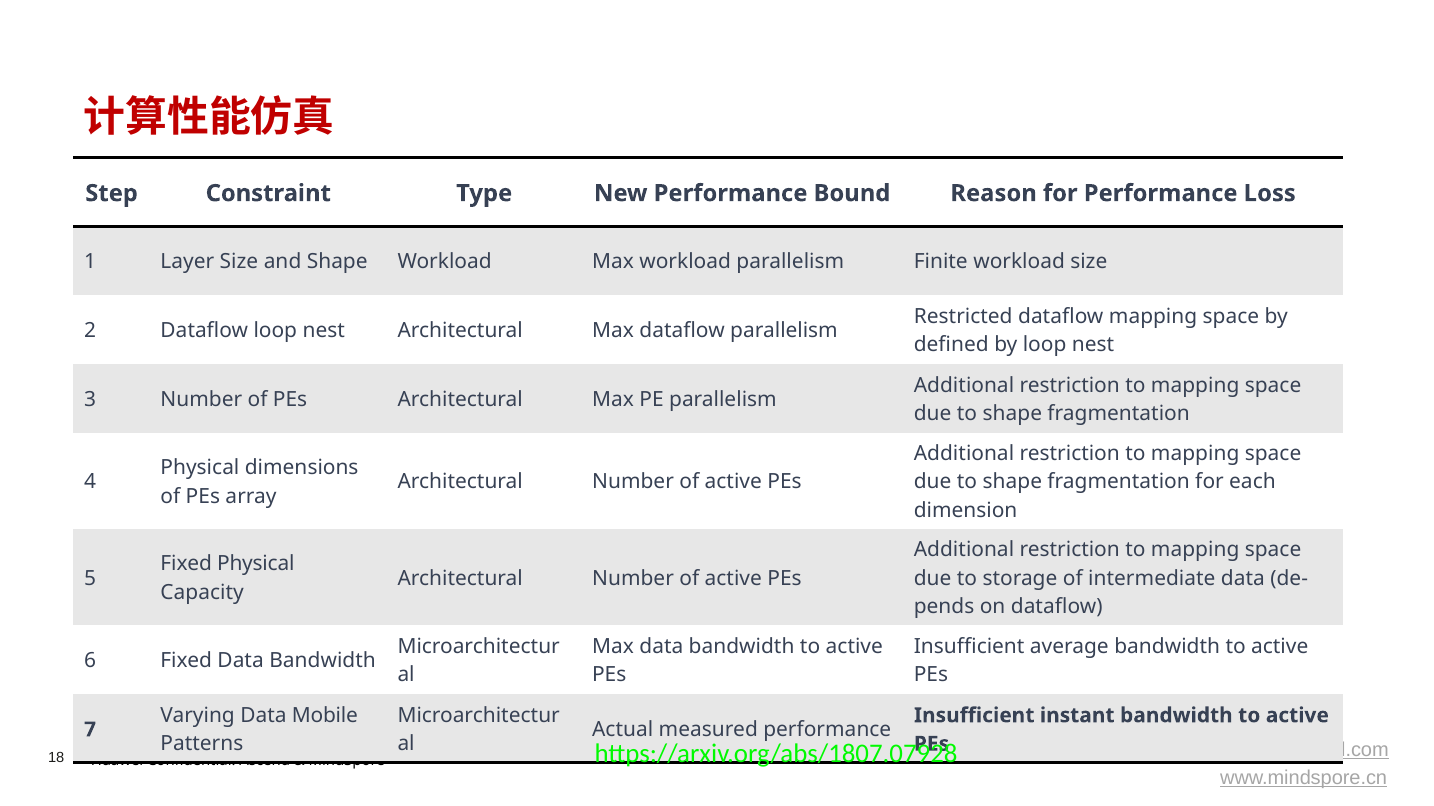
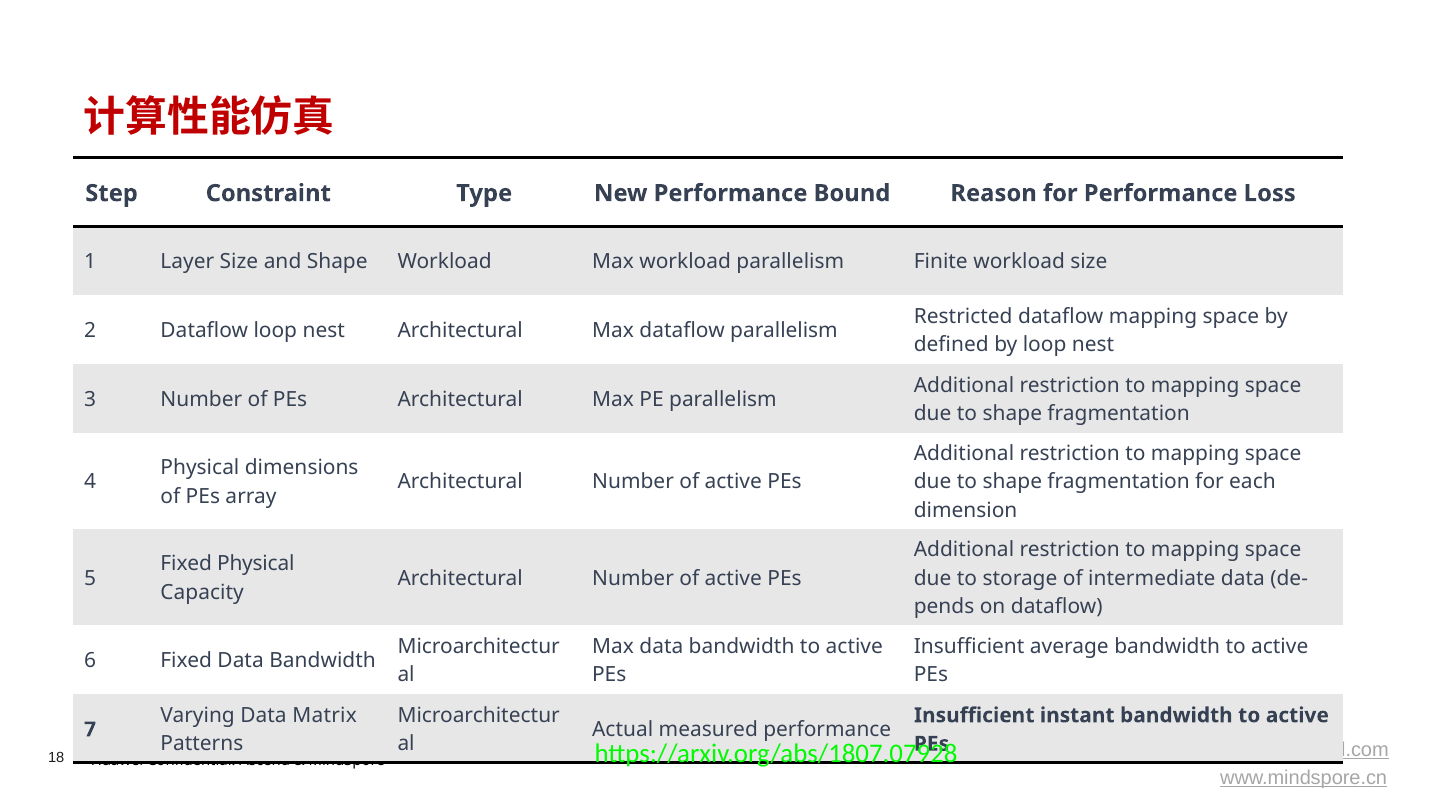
Mobile: Mobile -> Matrix
